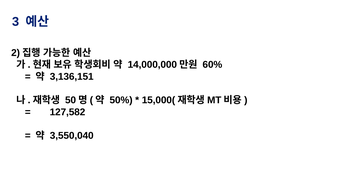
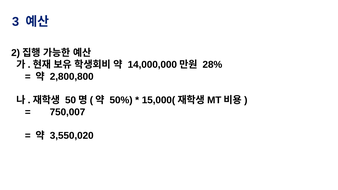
60%: 60% -> 28%
3,136,151: 3,136,151 -> 2,800,800
127,582: 127,582 -> 750,007
3,550,040: 3,550,040 -> 3,550,020
